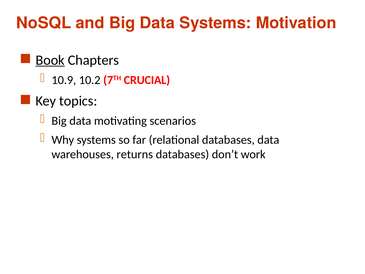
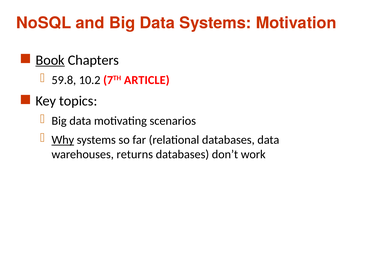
10.9: 10.9 -> 59.8
CRUCIAL: CRUCIAL -> ARTICLE
Why underline: none -> present
